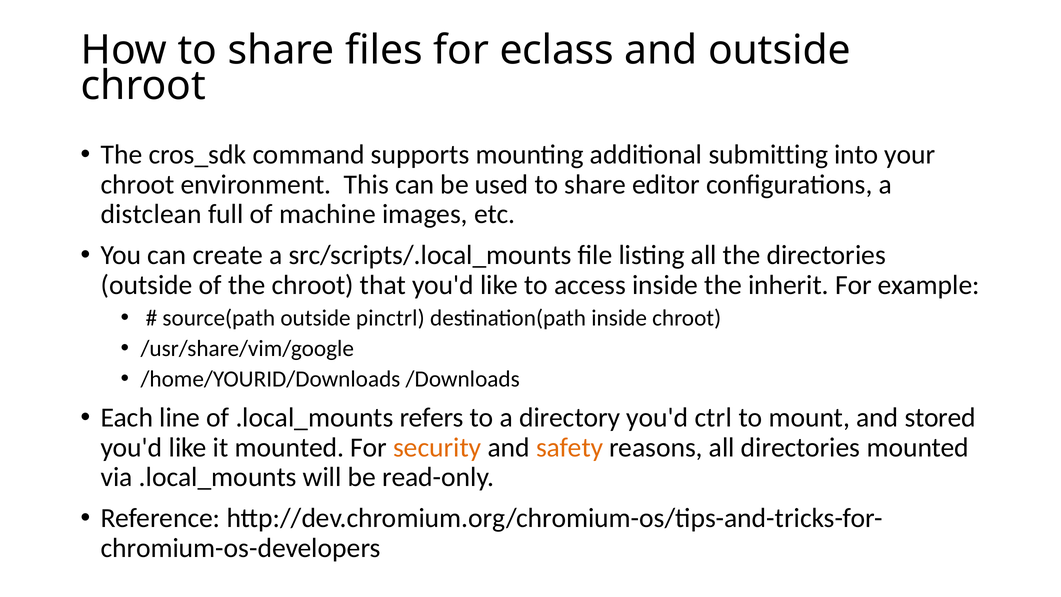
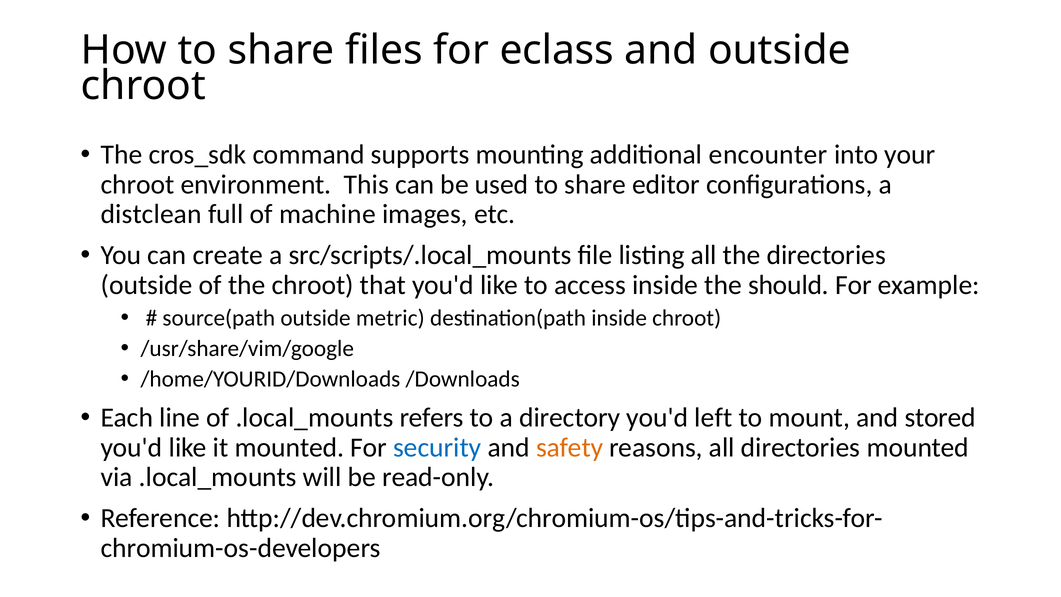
submitting: submitting -> encounter
inherit: inherit -> should
pinctrl: pinctrl -> metric
ctrl: ctrl -> left
security colour: orange -> blue
